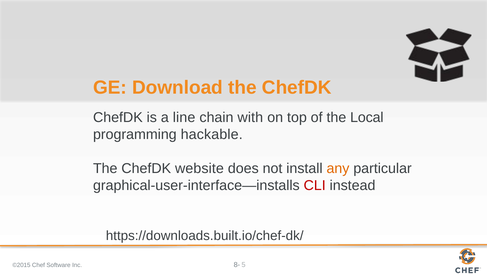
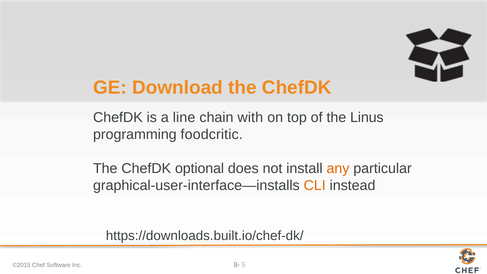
Local: Local -> Linus
hackable: hackable -> foodcritic
website: website -> optional
CLI colour: red -> orange
